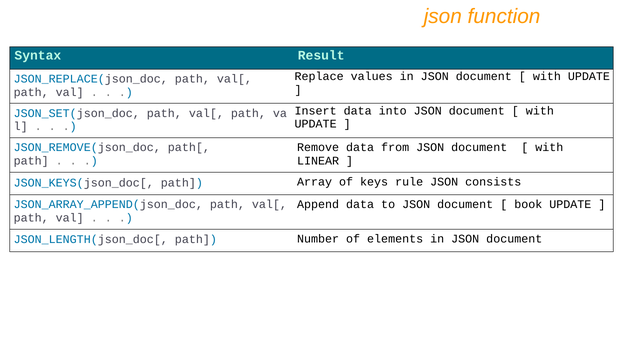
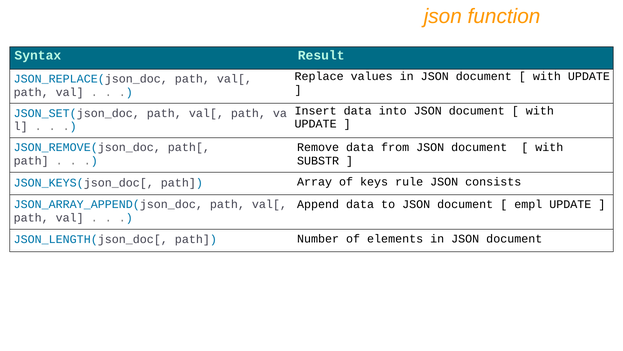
LINEAR: LINEAR -> SUBSTR
book: book -> empl
